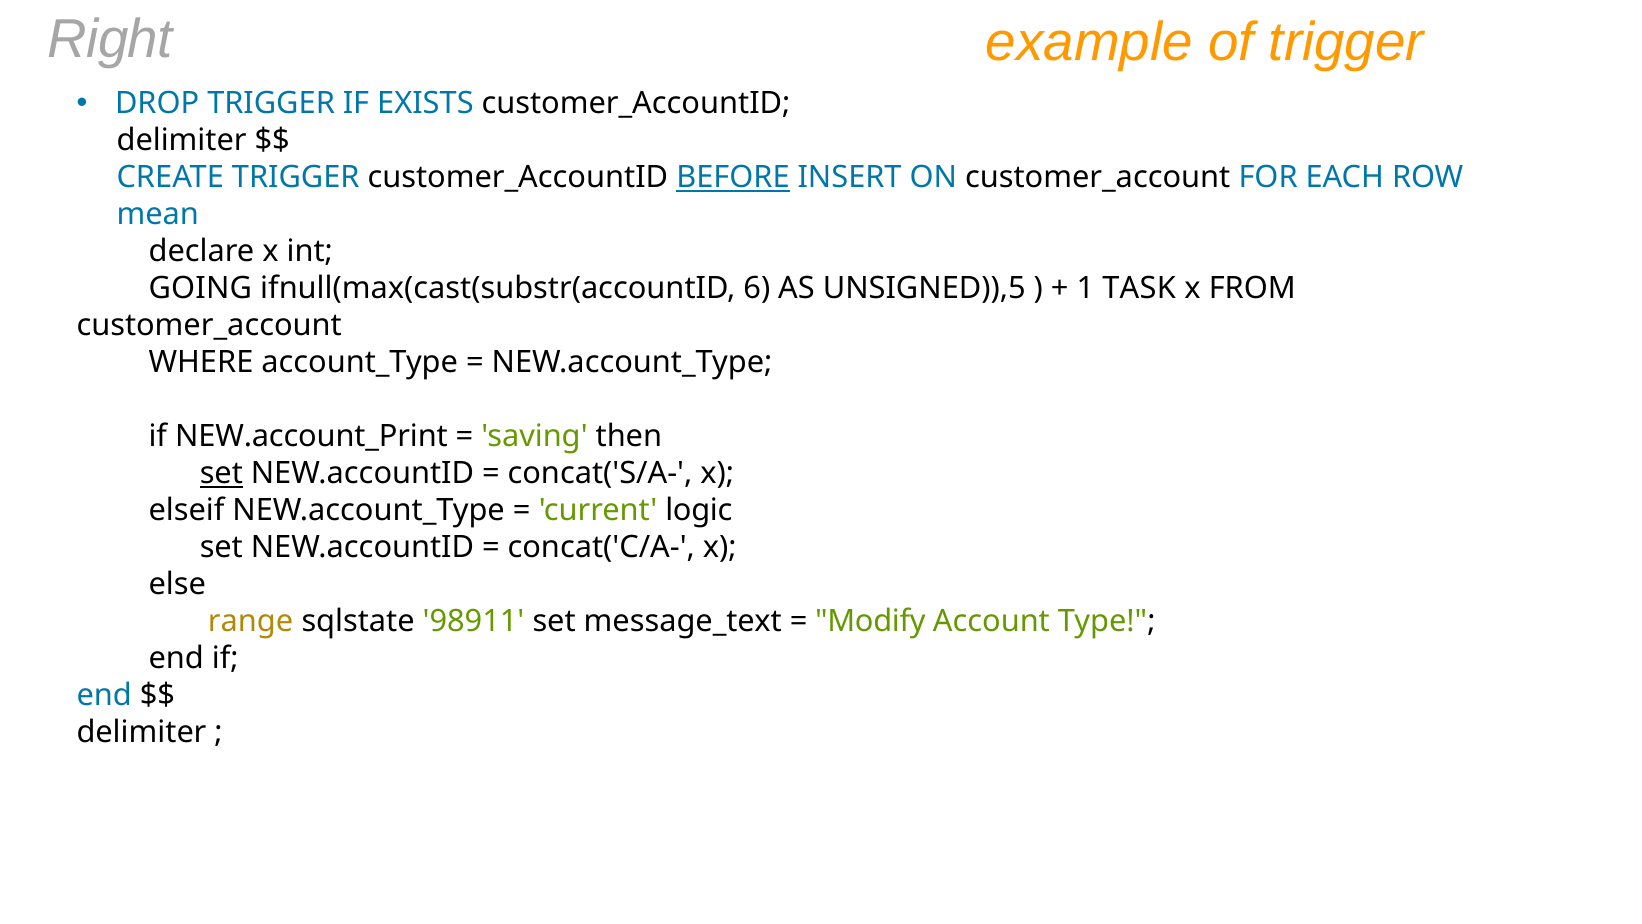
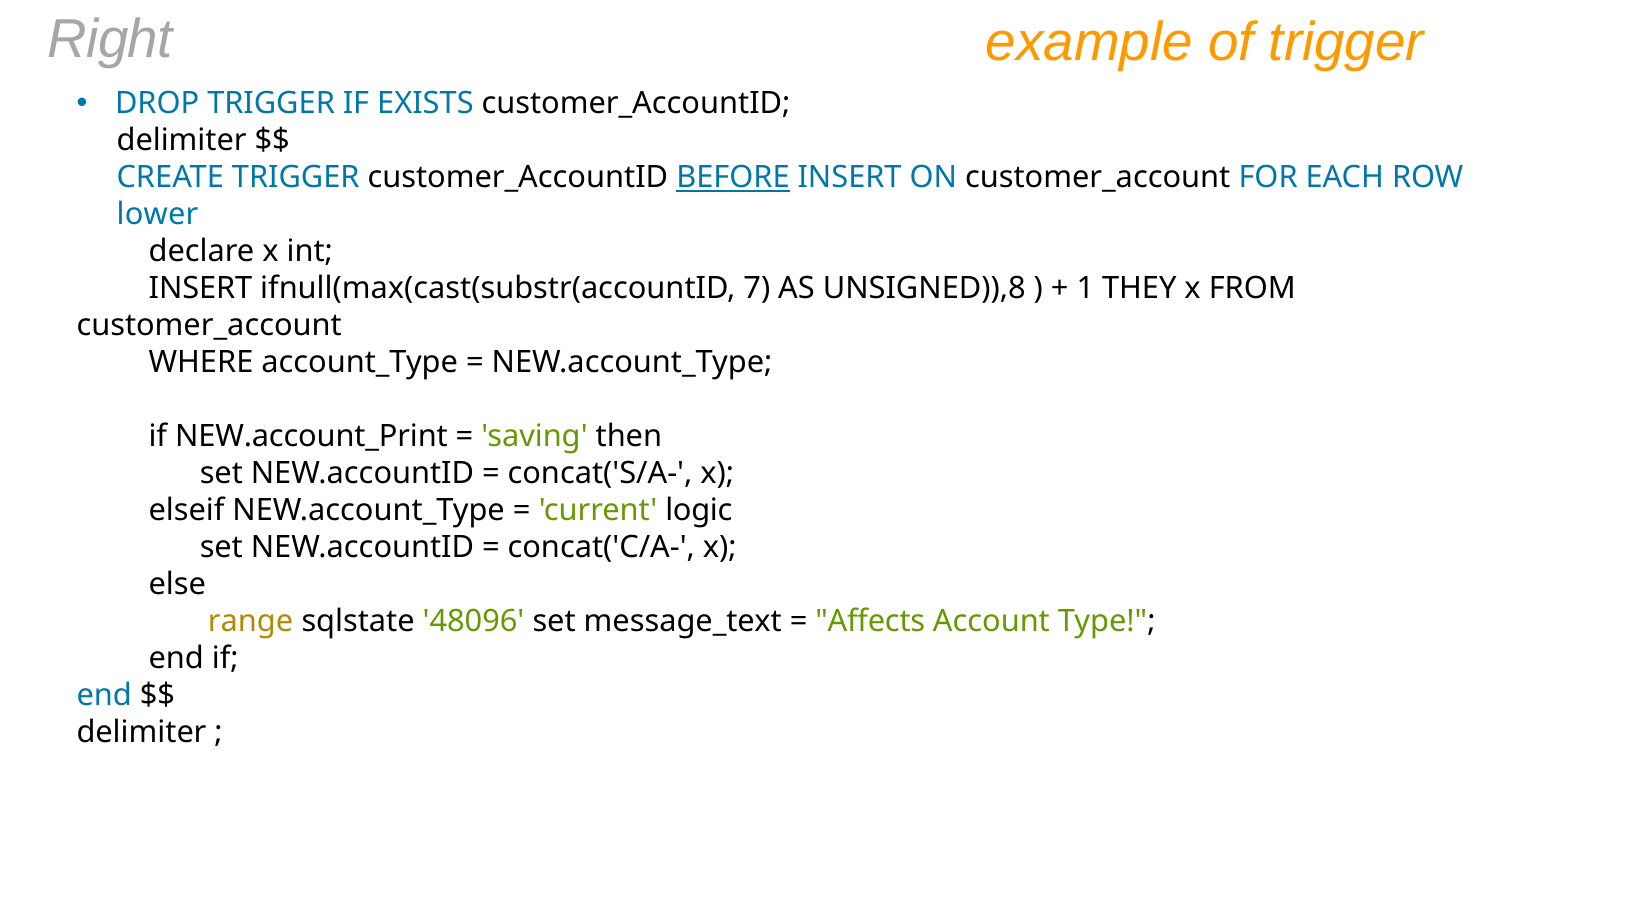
mean: mean -> lower
GOING at (200, 288): GOING -> INSERT
6: 6 -> 7
UNSIGNED)),5: UNSIGNED)),5 -> UNSIGNED)),8
TASK: TASK -> THEY
set at (221, 473) underline: present -> none
98911: 98911 -> 48096
Modify: Modify -> Affects
